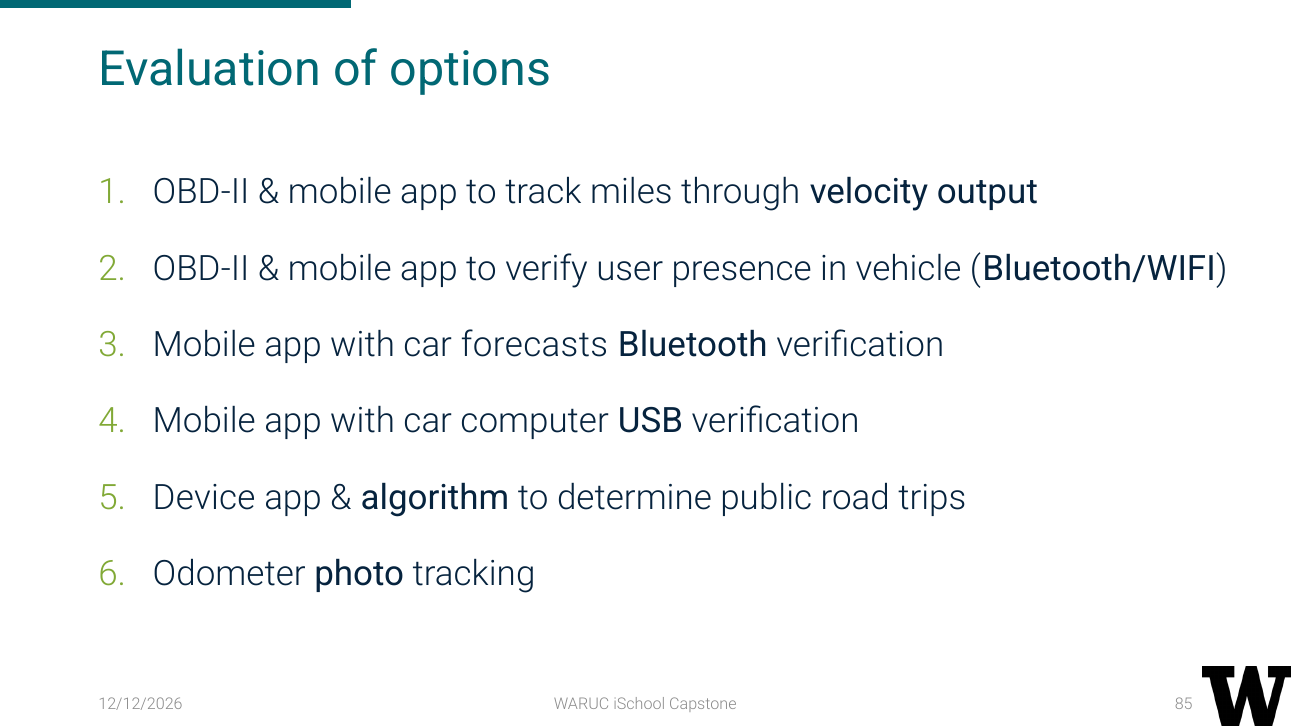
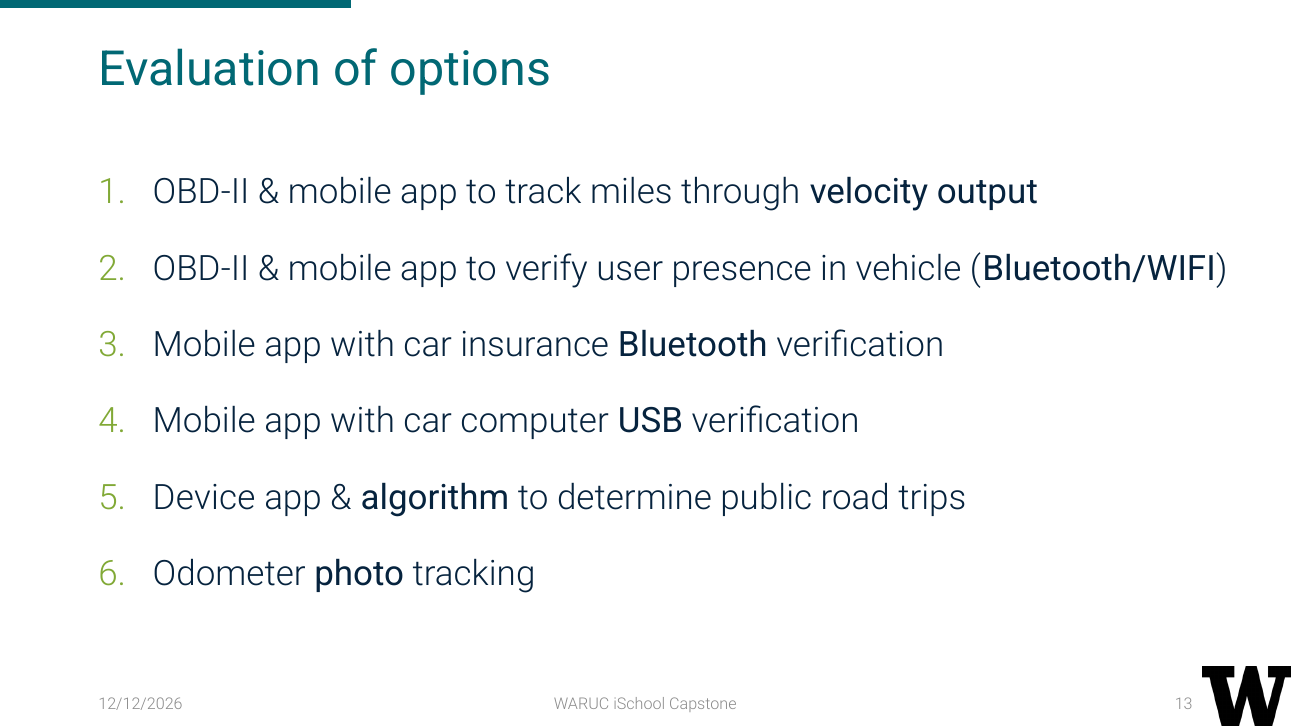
forecasts: forecasts -> insurance
85: 85 -> 13
